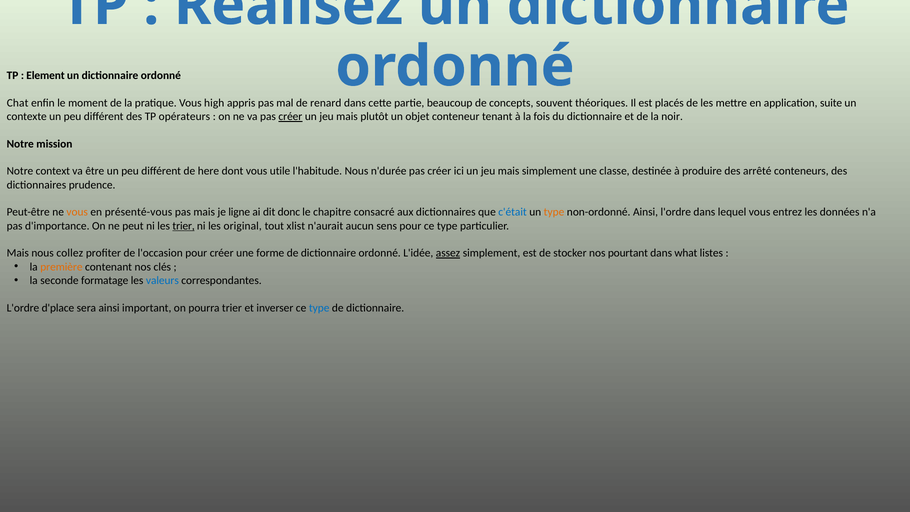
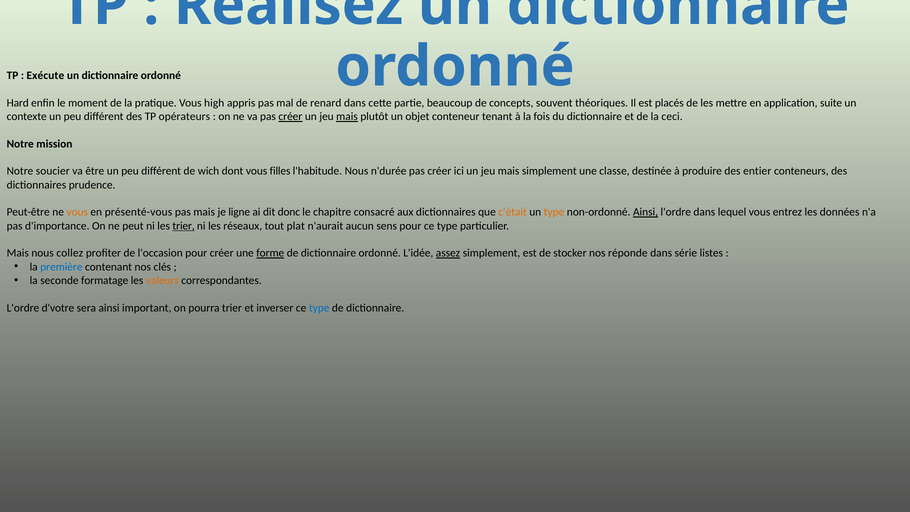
Element: Element -> Exécute
Chat: Chat -> Hard
mais at (347, 117) underline: none -> present
noir: noir -> ceci
context: context -> soucier
here: here -> wich
utile: utile -> filles
arrêté: arrêté -> entier
c'était colour: blue -> orange
Ainsi at (646, 212) underline: none -> present
original: original -> réseaux
xlist: xlist -> plat
forme underline: none -> present
pourtant: pourtant -> réponde
what: what -> série
première colour: orange -> blue
valeurs colour: blue -> orange
d'place: d'place -> d'votre
